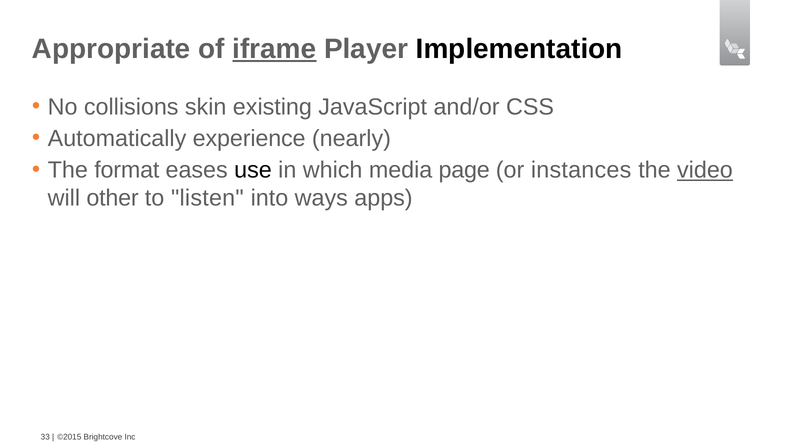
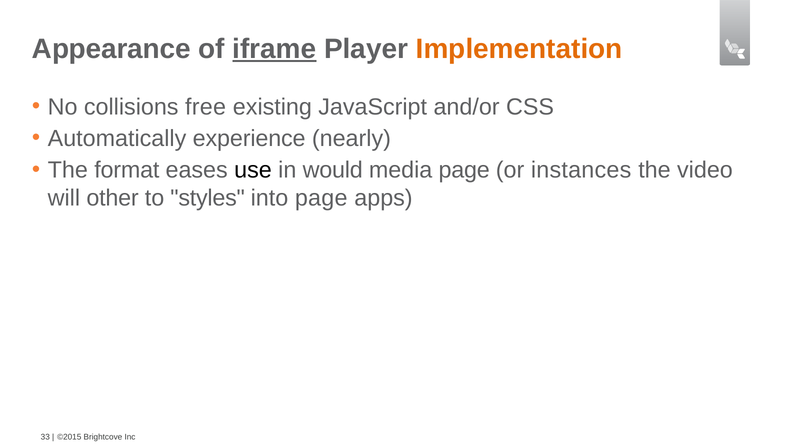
Appropriate: Appropriate -> Appearance
Implementation colour: black -> orange
skin: skin -> free
which: which -> would
video underline: present -> none
listen: listen -> styles
into ways: ways -> page
